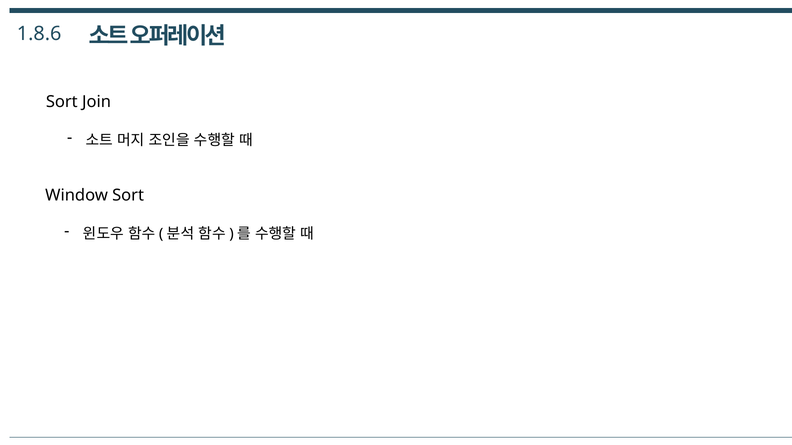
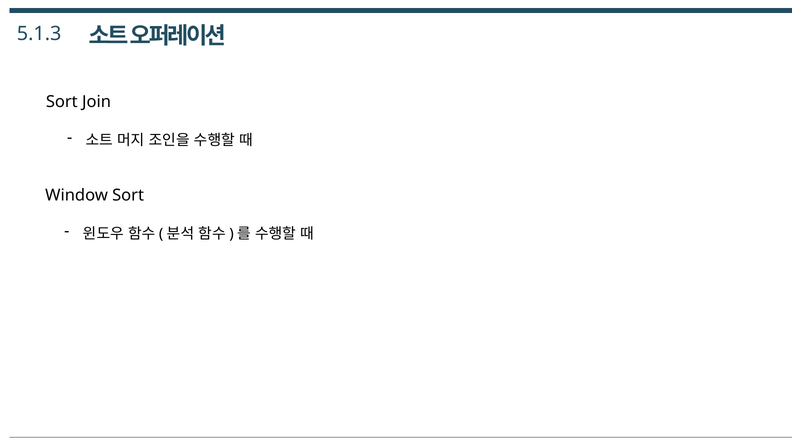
1.8.6: 1.8.6 -> 5.1.3
